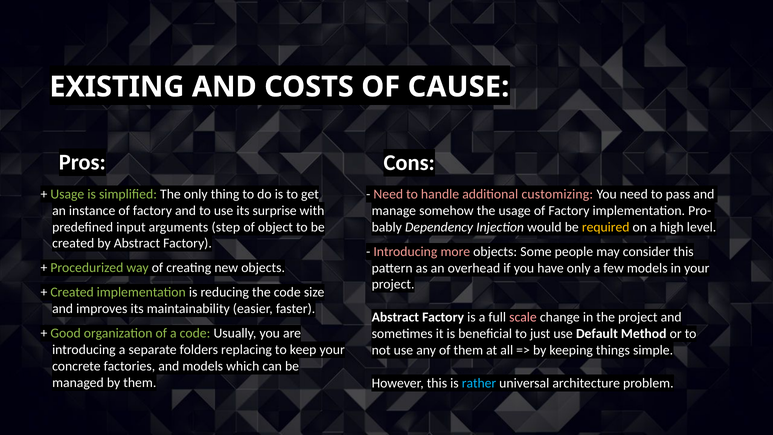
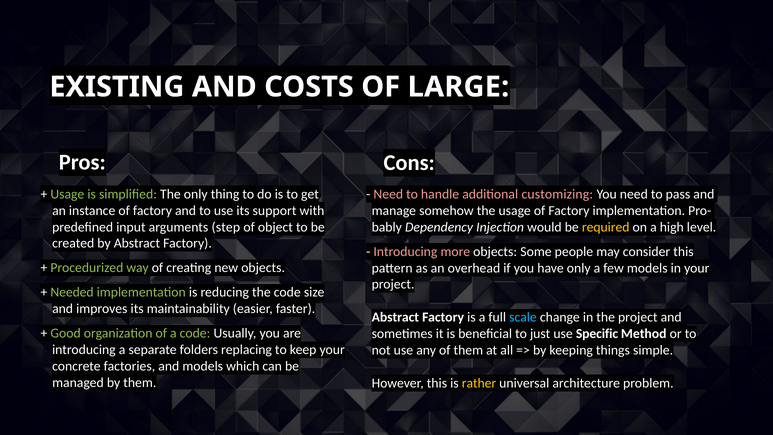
CAUSE: CAUSE -> LARGE
surprise: surprise -> support
Created at (72, 292): Created -> Needed
scale colour: pink -> light blue
Default: Default -> Specific
rather colour: light blue -> yellow
